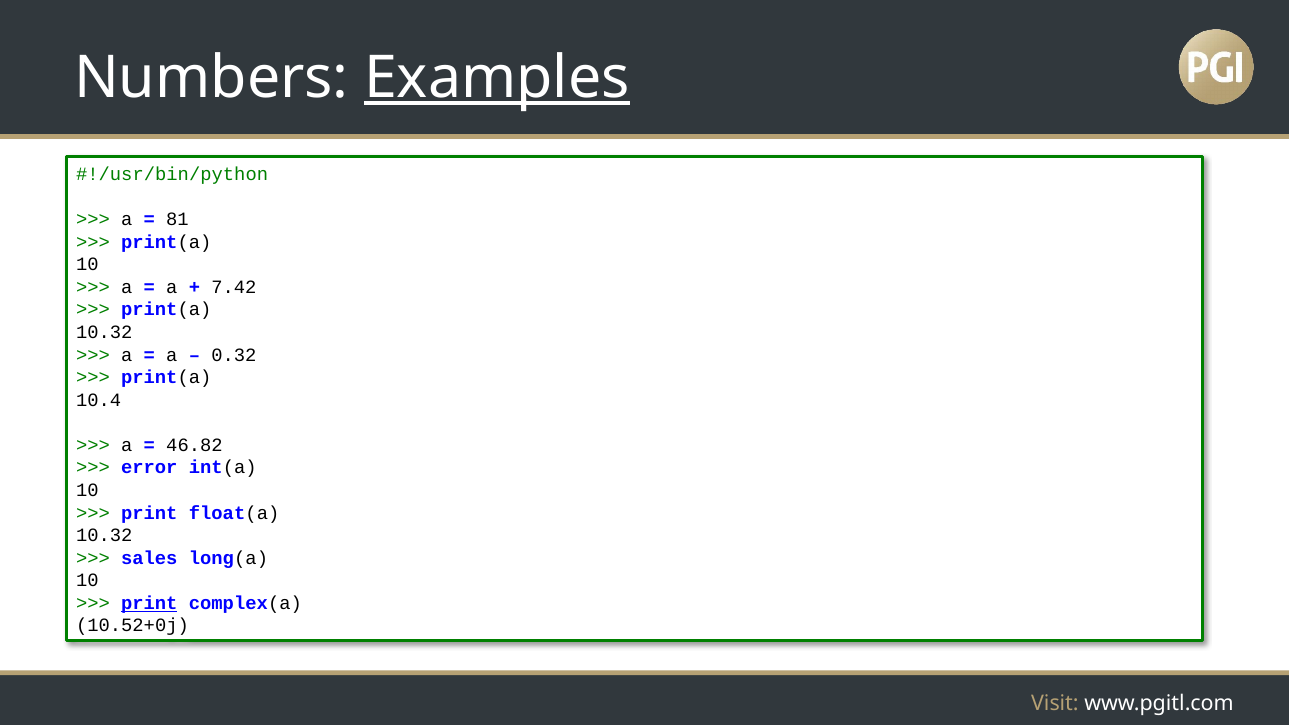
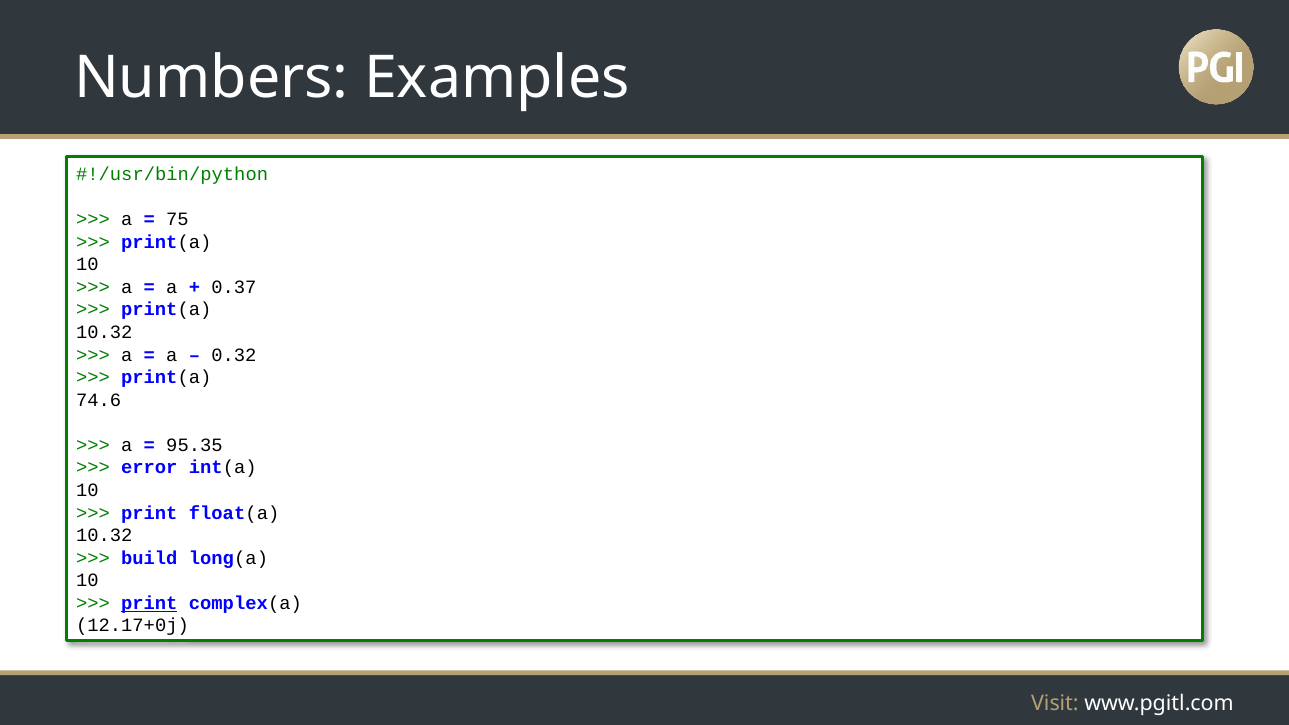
Examples underline: present -> none
81: 81 -> 75
7.42: 7.42 -> 0.37
10.4: 10.4 -> 74.6
46.82: 46.82 -> 95.35
sales: sales -> build
10.52+0j: 10.52+0j -> 12.17+0j
